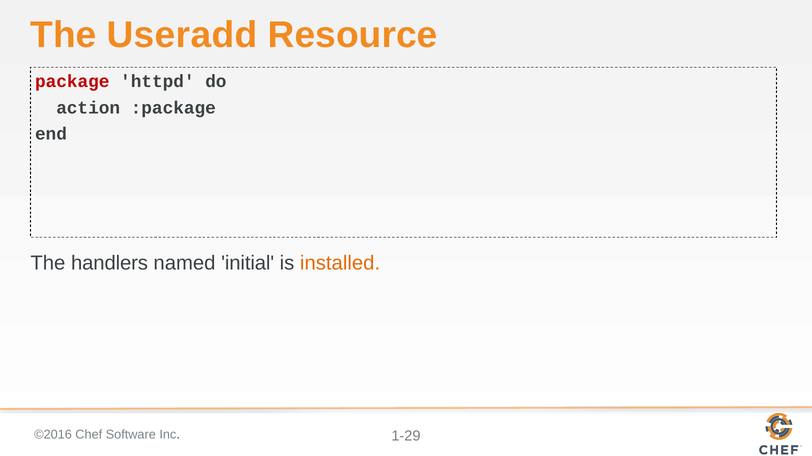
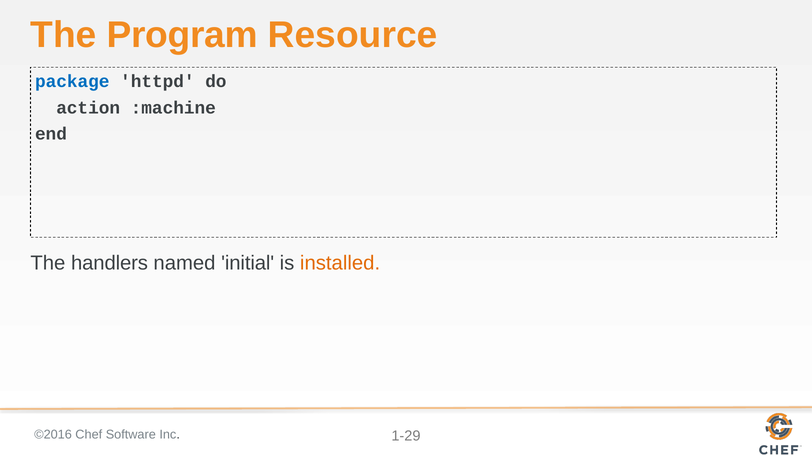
Useradd: Useradd -> Program
package colour: red -> blue
:package: :package -> :machine
